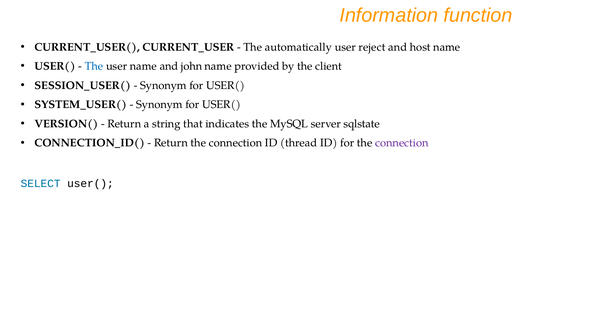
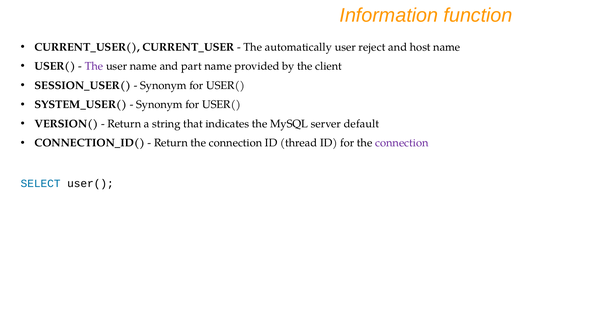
The at (94, 66) colour: blue -> purple
john: john -> part
sqlstate: sqlstate -> default
